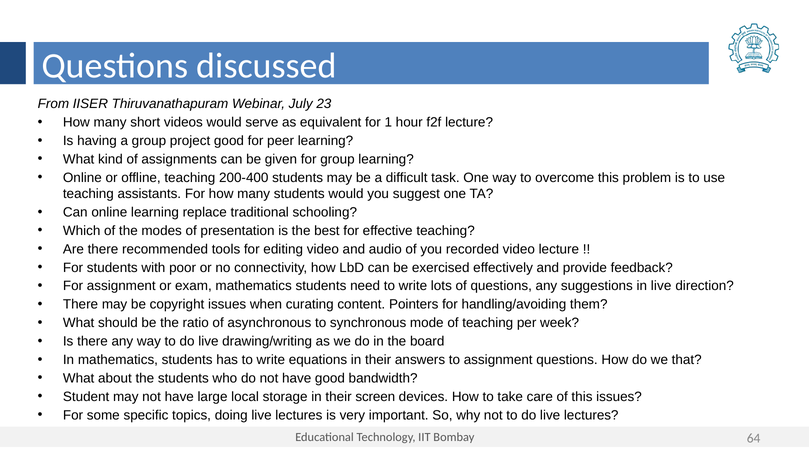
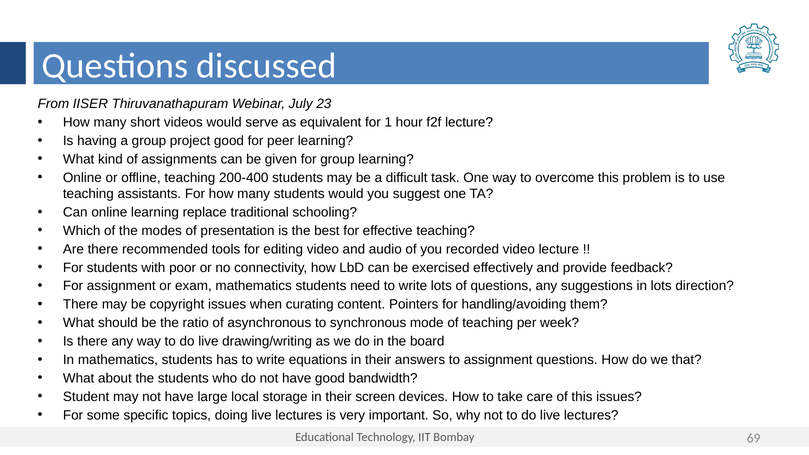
in live: live -> lots
64: 64 -> 69
